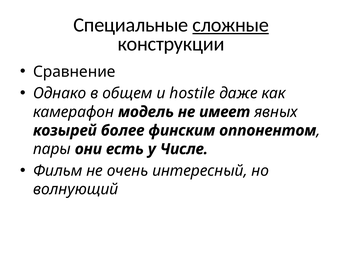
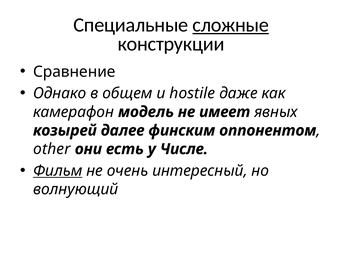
более: более -> далее
пары: пары -> other
Фильм underline: none -> present
